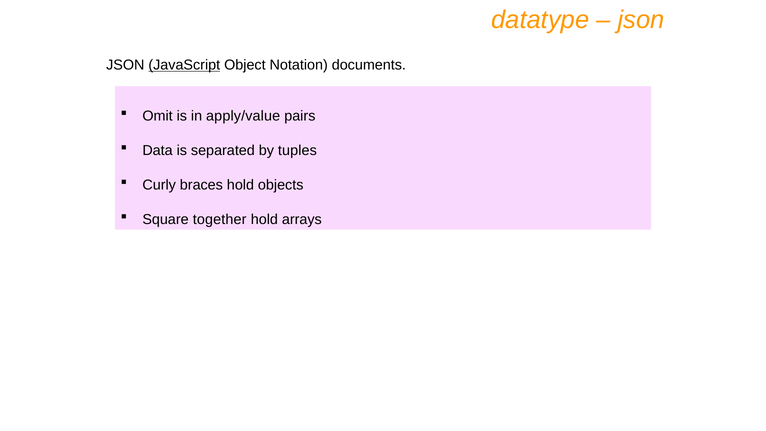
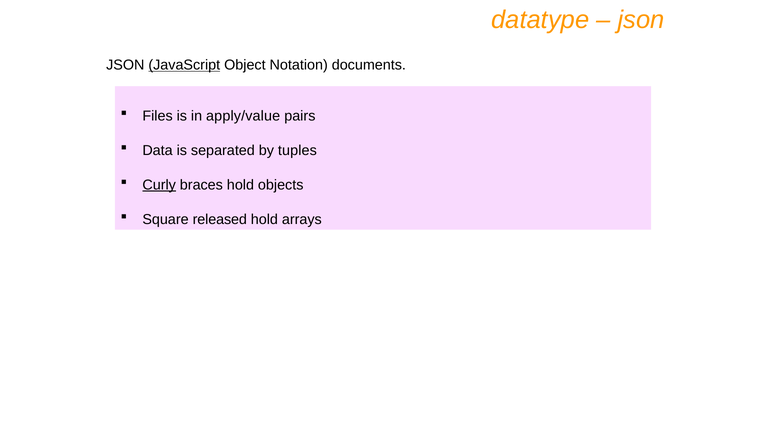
Omit: Omit -> Files
Curly underline: none -> present
together: together -> released
